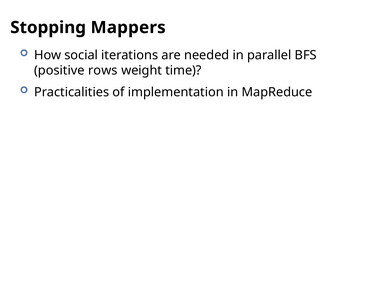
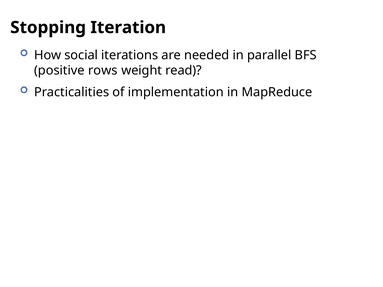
Mappers: Mappers -> Iteration
time: time -> read
